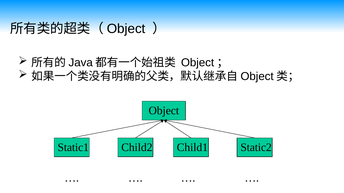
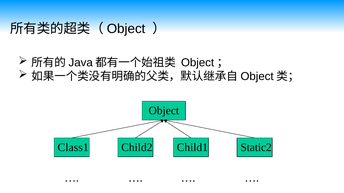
Static1: Static1 -> Class1
